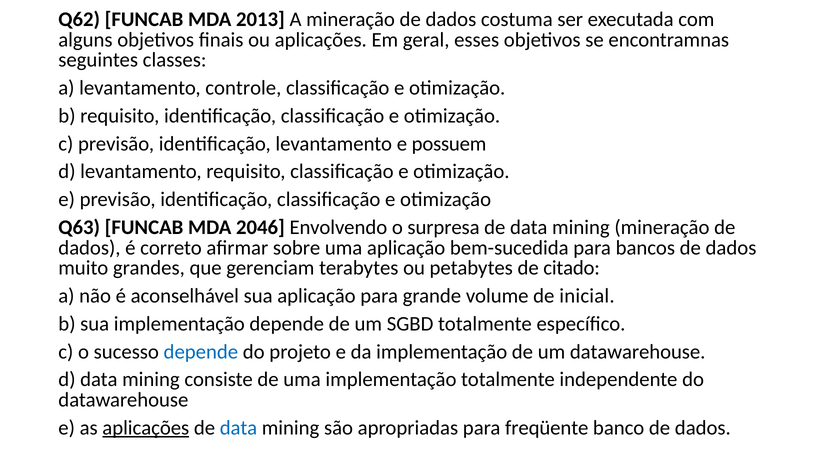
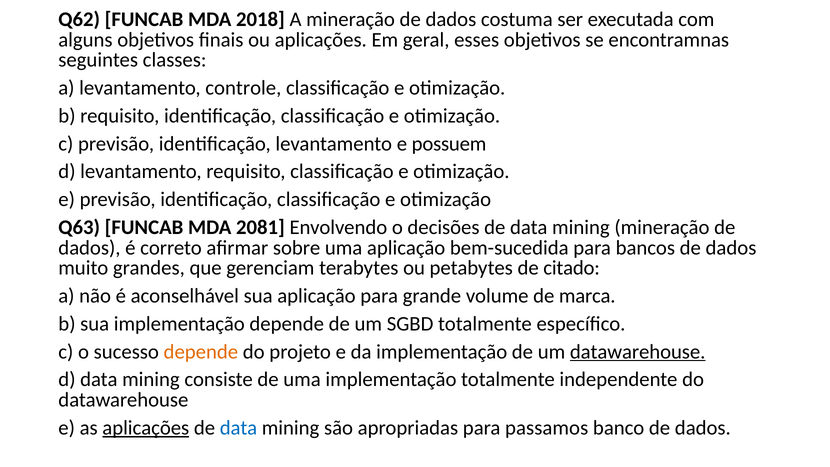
2013: 2013 -> 2018
2046: 2046 -> 2081
surpresa: surpresa -> decisões
inicial: inicial -> marca
depende at (201, 352) colour: blue -> orange
datawarehouse at (638, 352) underline: none -> present
freqüente: freqüente -> passamos
